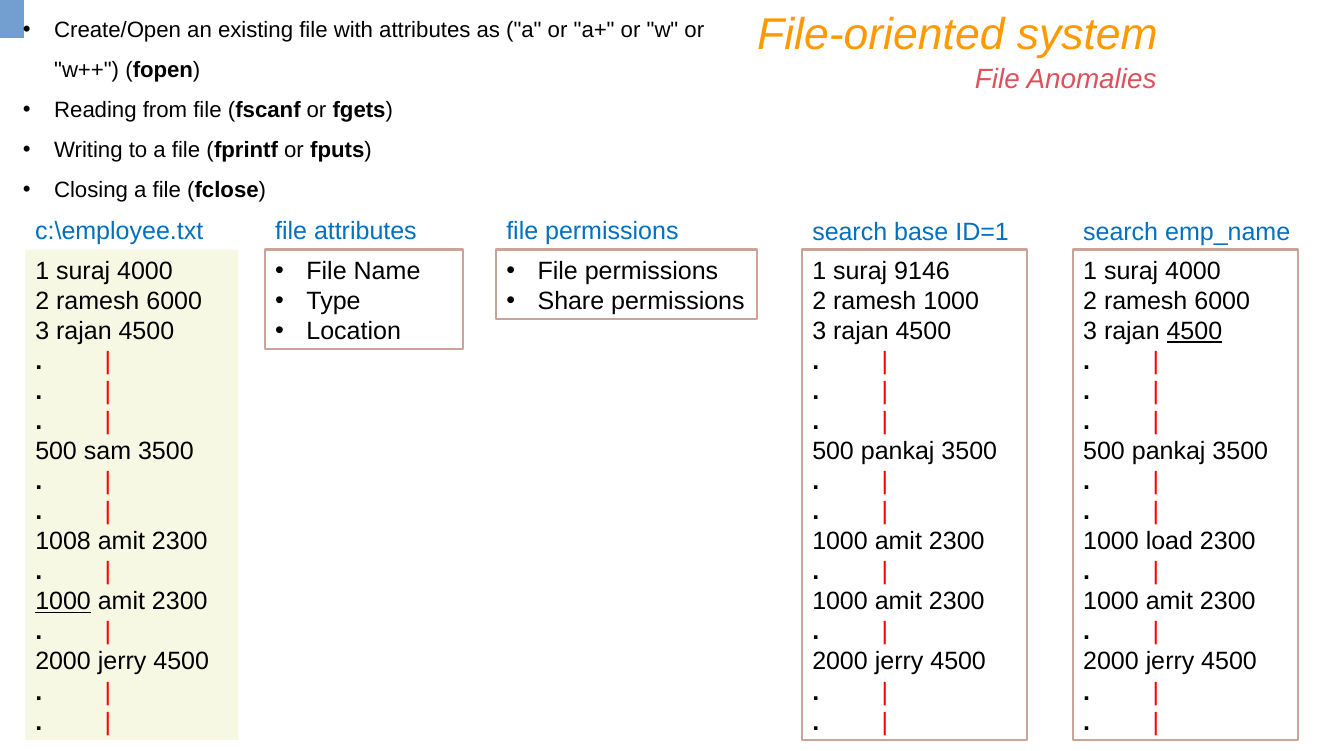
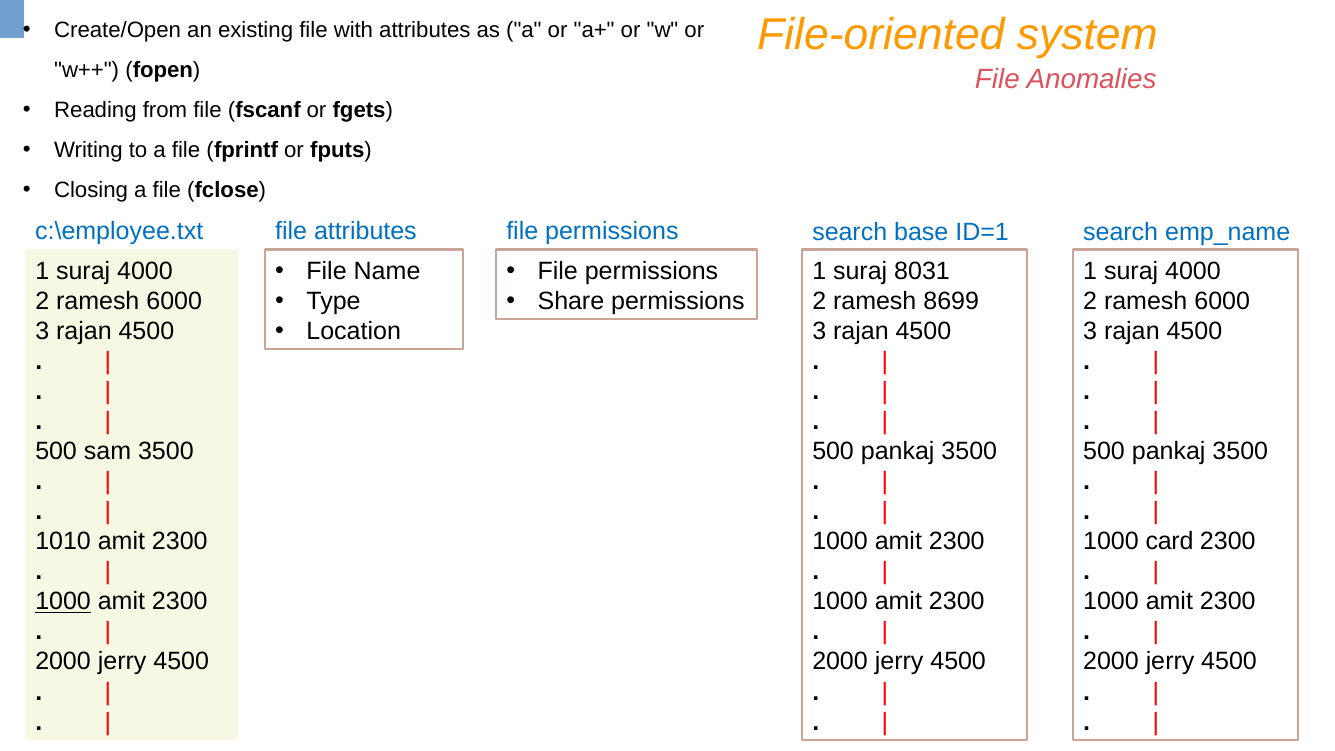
9146: 9146 -> 8031
ramesh 1000: 1000 -> 8699
4500 at (1194, 331) underline: present -> none
1008: 1008 -> 1010
load: load -> card
